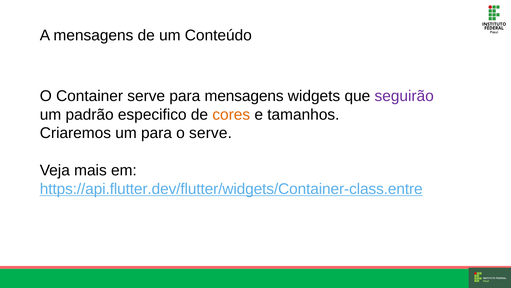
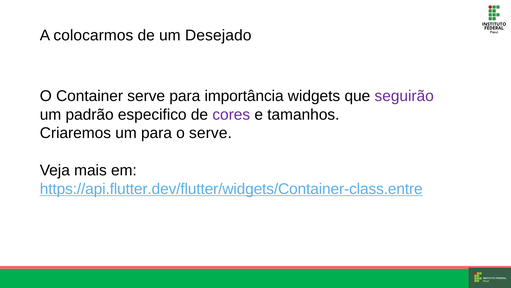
A mensagens: mensagens -> colocarmos
Conteúdo: Conteúdo -> Desejado
para mensagens: mensagens -> importância
cores colour: orange -> purple
